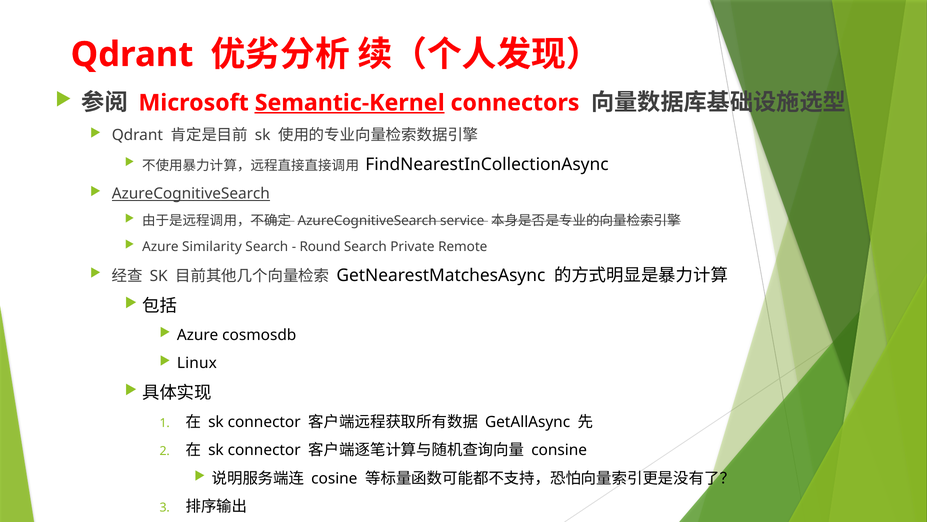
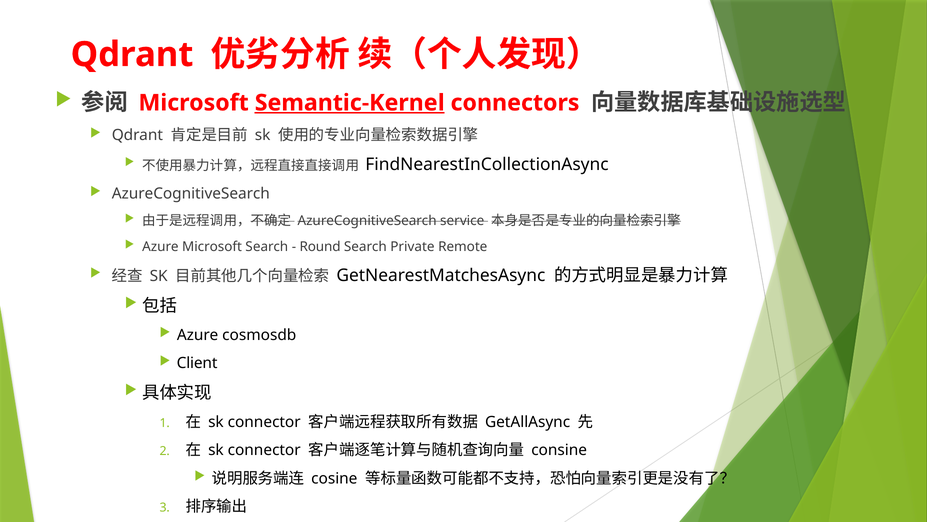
AzureCognitiveSearch at (191, 194) underline: present -> none
Azure Similarity: Similarity -> Microsoft
Linux: Linux -> Client
